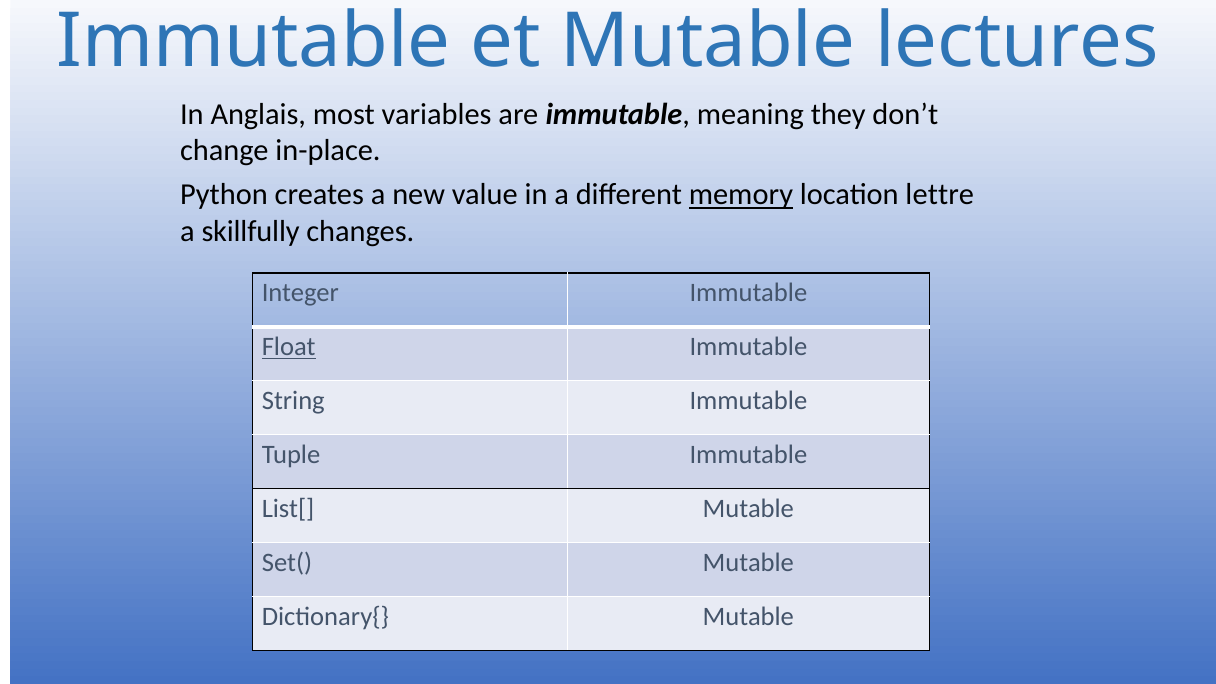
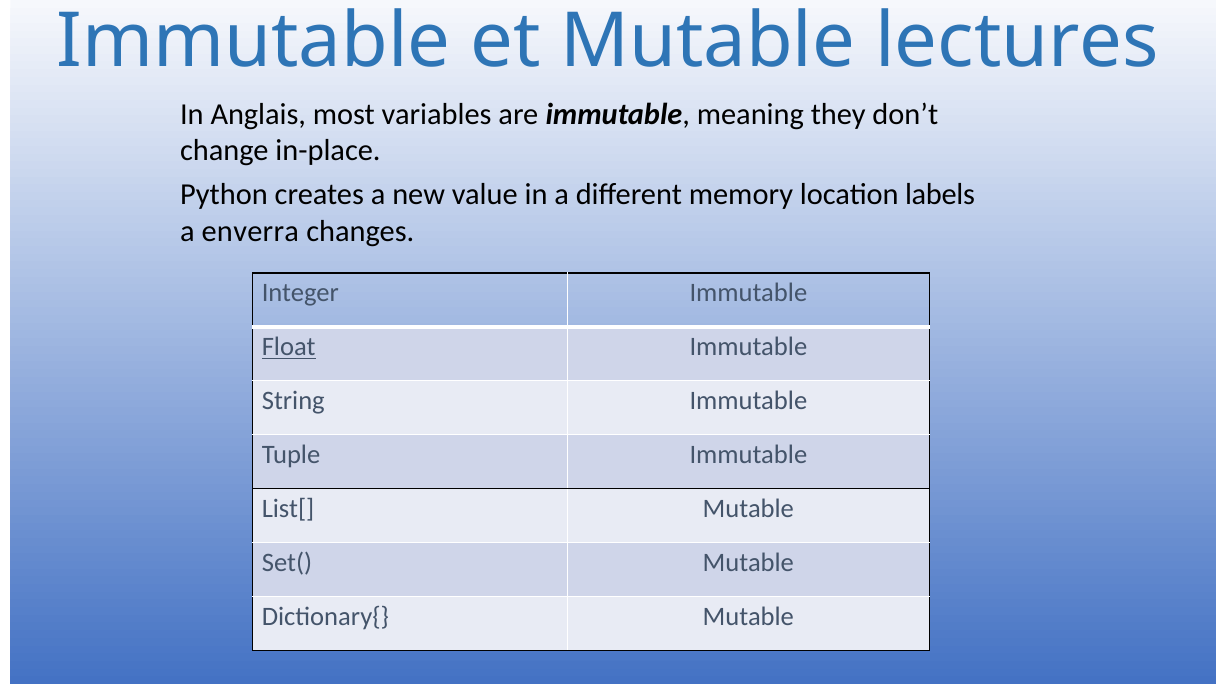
memory underline: present -> none
lettre: lettre -> labels
skillfully: skillfully -> enverra
